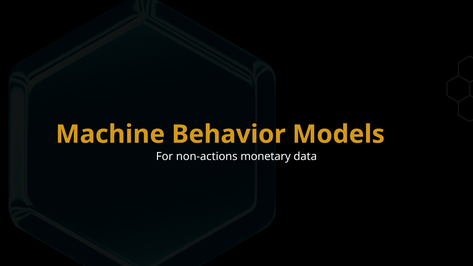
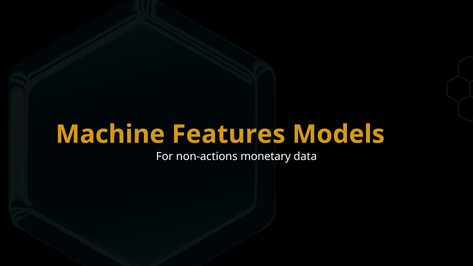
Behavior: Behavior -> Features
